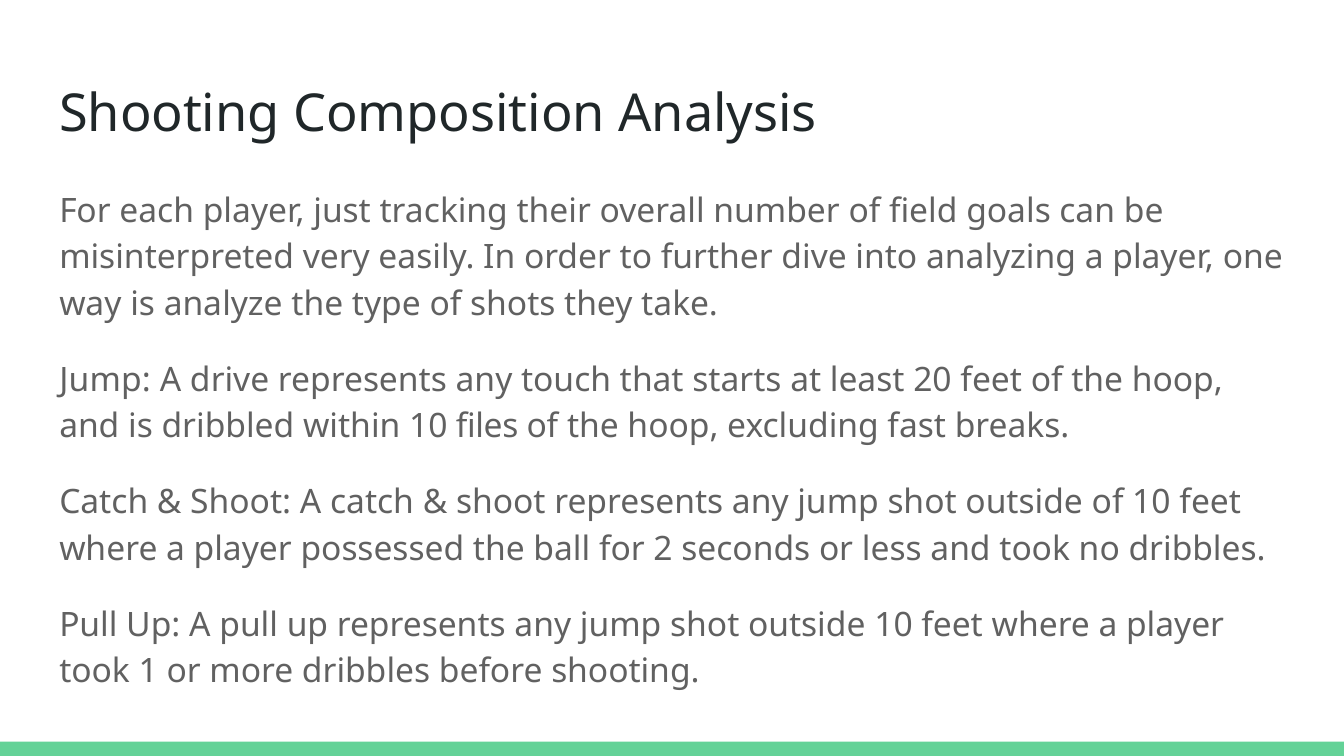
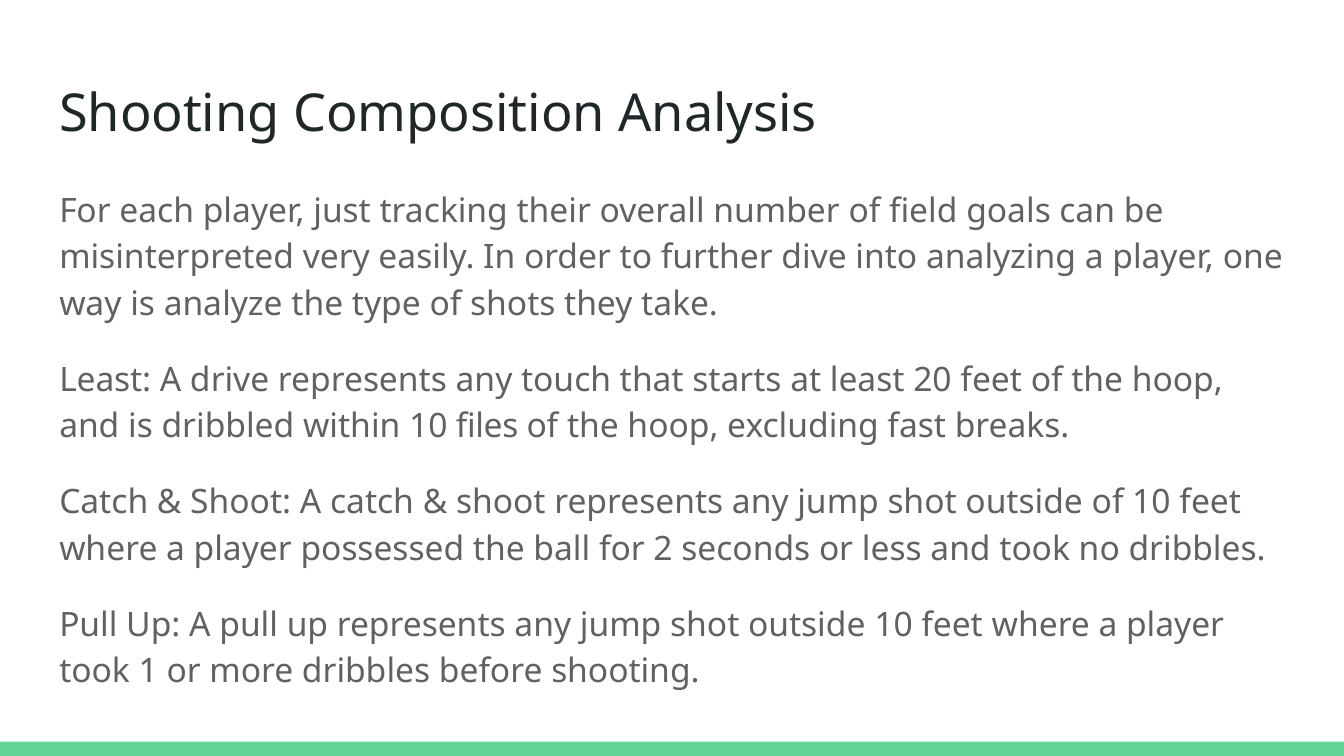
Jump at (105, 380): Jump -> Least
